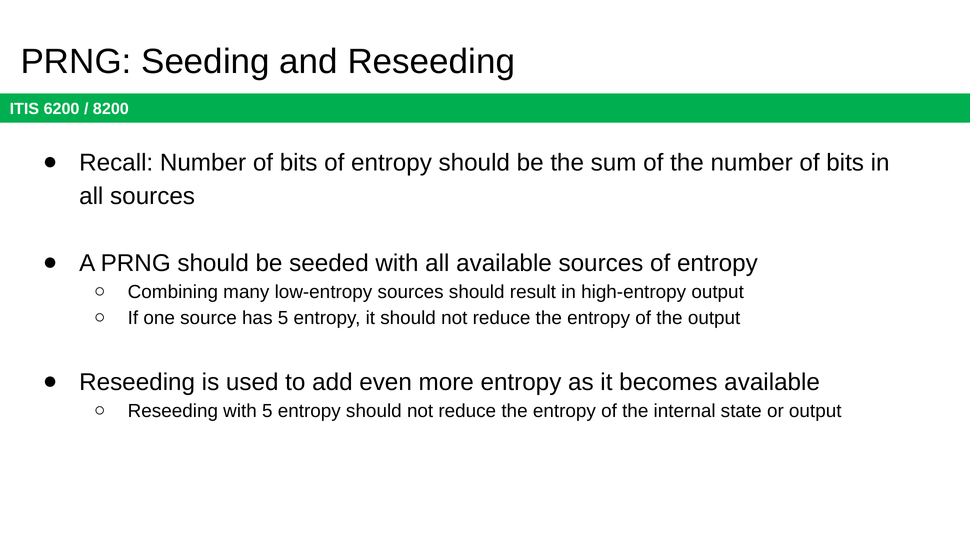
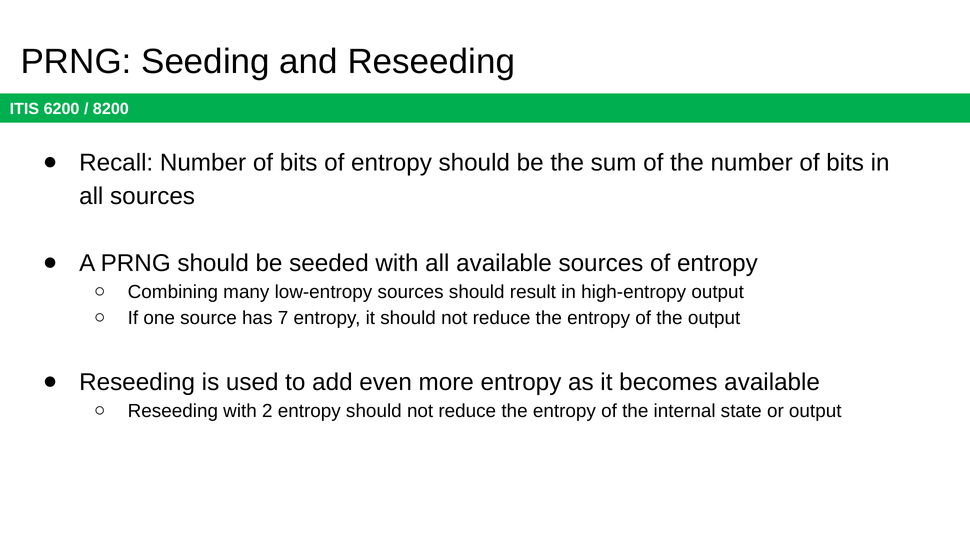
has 5: 5 -> 7
with 5: 5 -> 2
